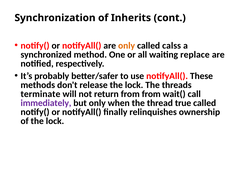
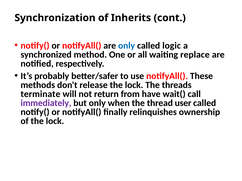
only at (127, 46) colour: orange -> blue
calss: calss -> logic
from from: from -> have
true: true -> user
